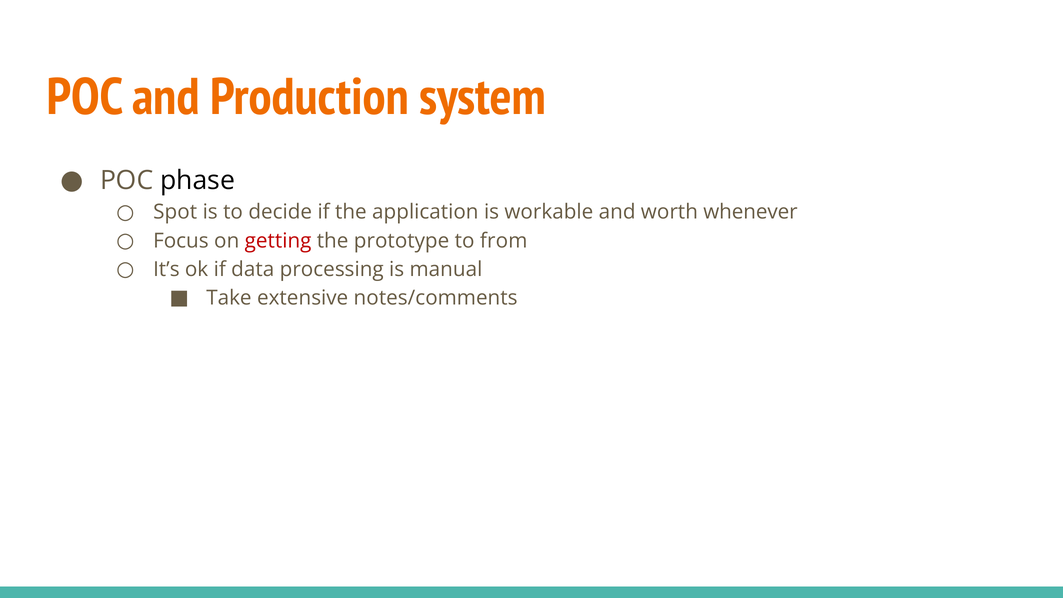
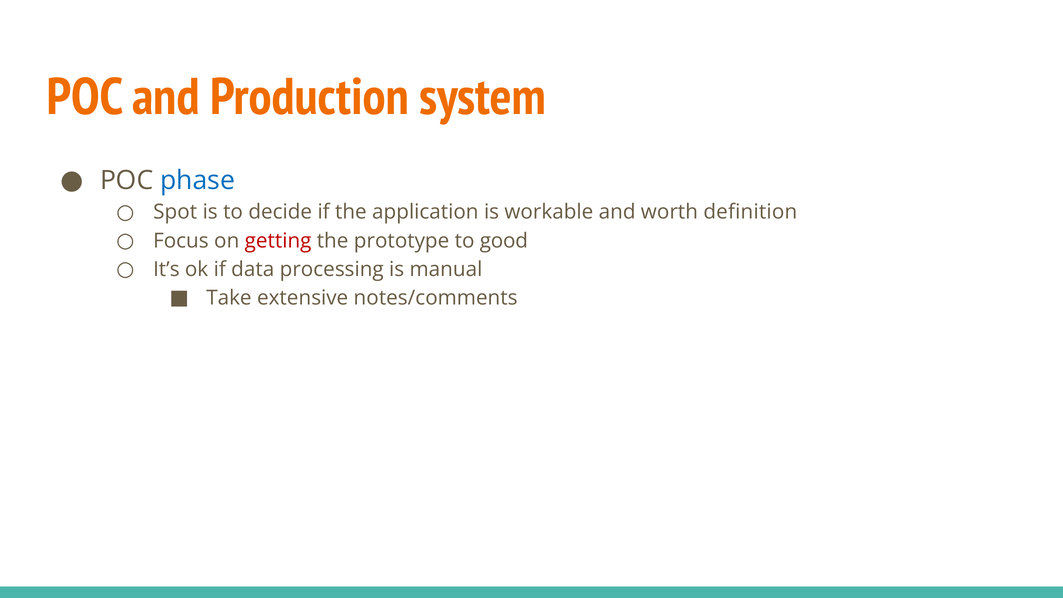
phase colour: black -> blue
whenever: whenever -> definition
from: from -> good
